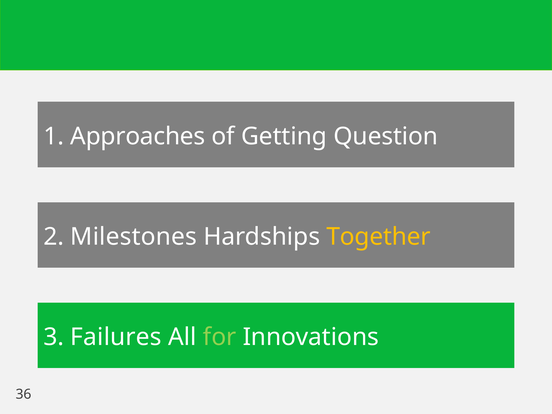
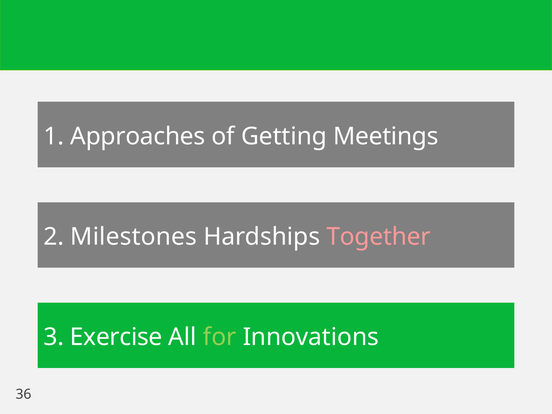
Question: Question -> Meetings
Together colour: yellow -> pink
Failures: Failures -> Exercise
